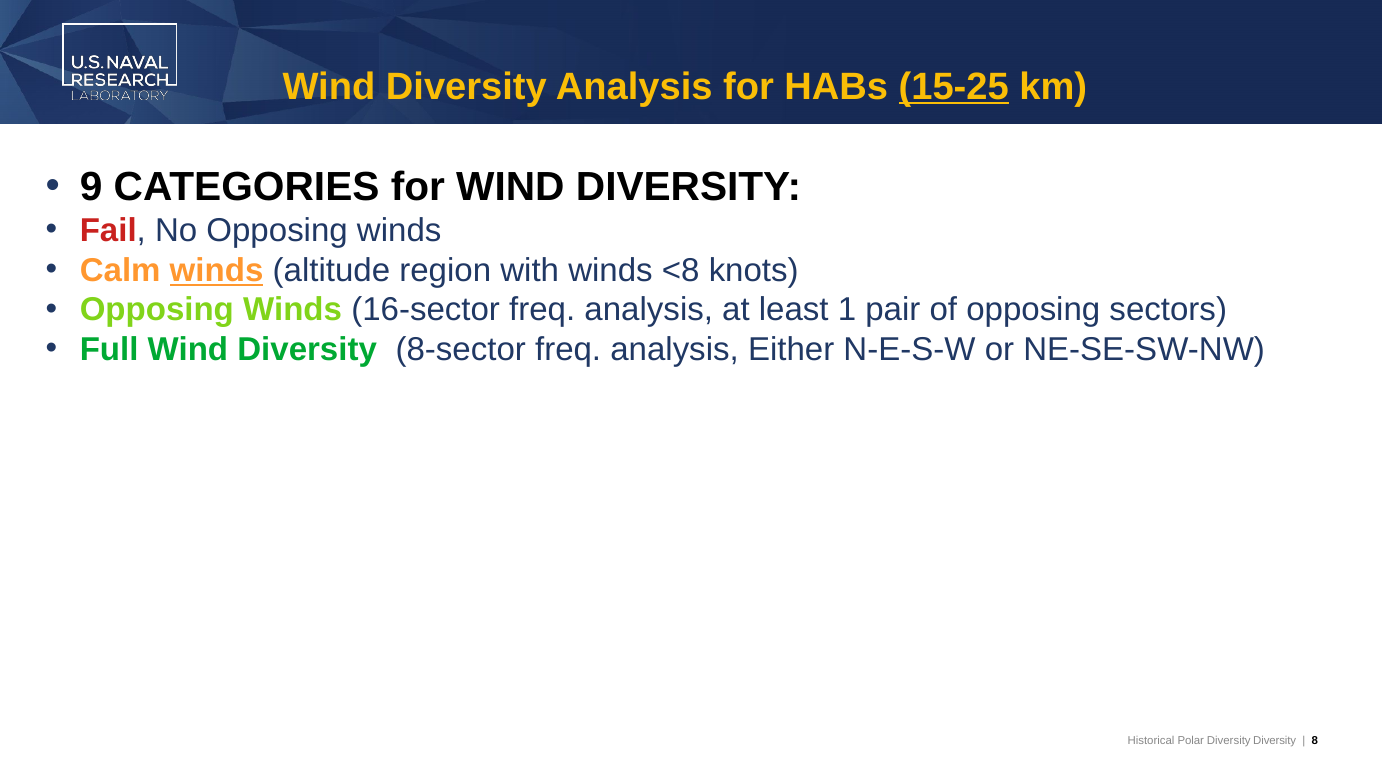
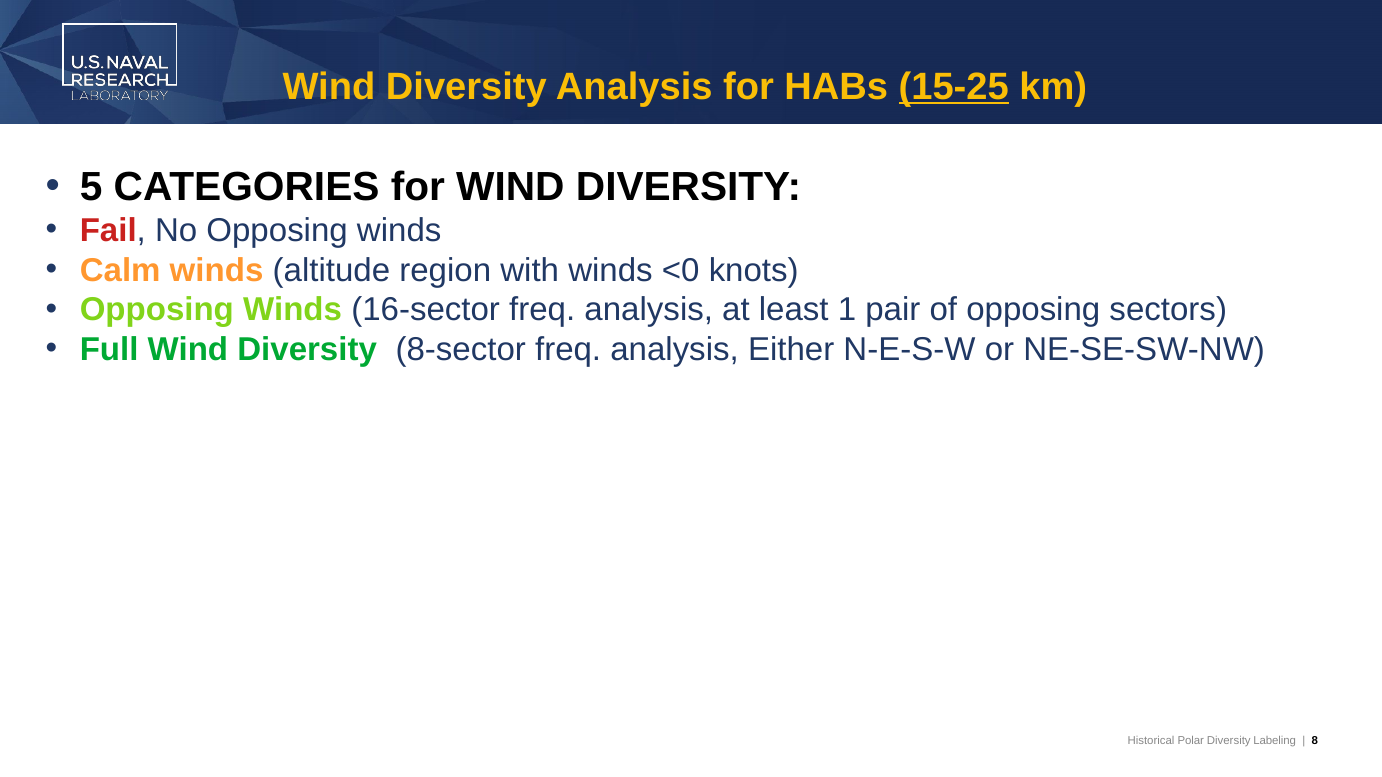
9: 9 -> 5
winds at (217, 270) underline: present -> none
<8: <8 -> <0
Diversity Diversity: Diversity -> Labeling
